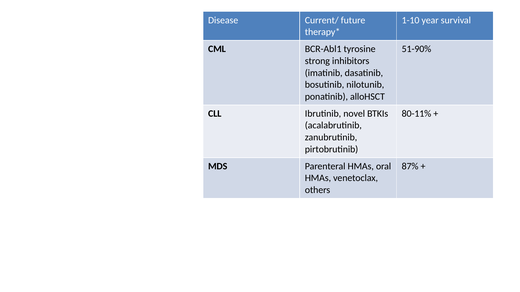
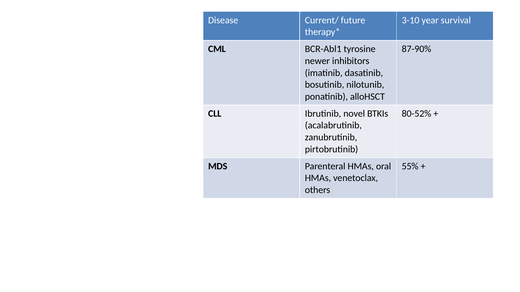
1-10: 1-10 -> 3-10
51-90%: 51-90% -> 87-90%
strong: strong -> newer
80-11%: 80-11% -> 80-52%
87%: 87% -> 55%
